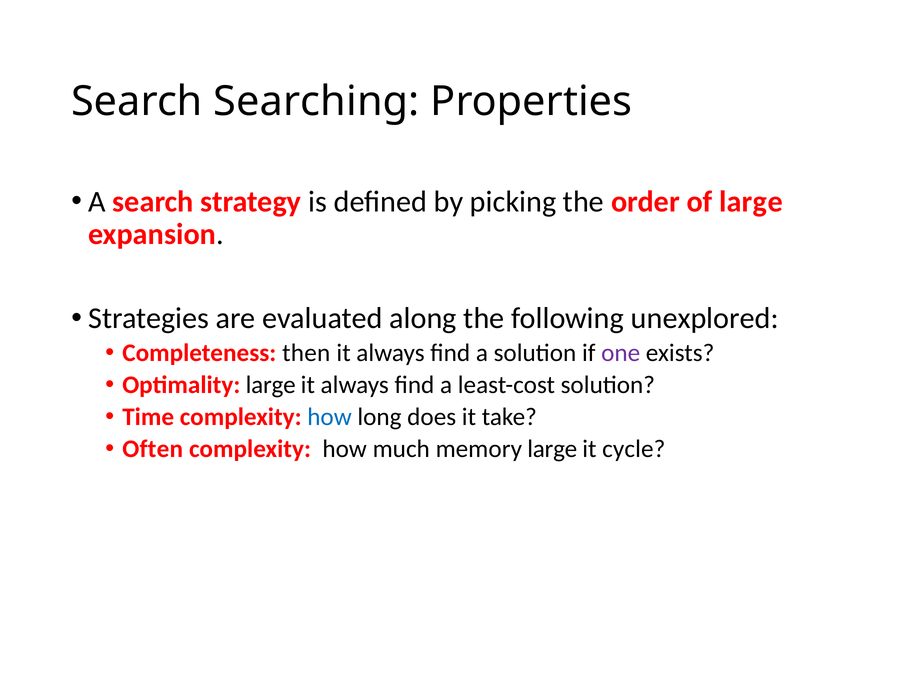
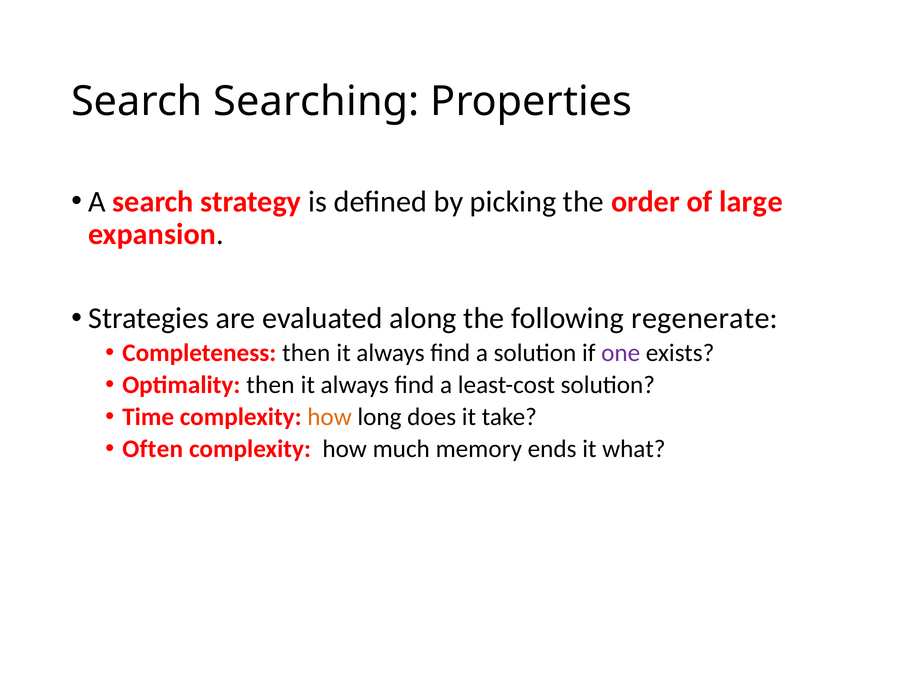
unexplored: unexplored -> regenerate
Optimality large: large -> then
how at (330, 417) colour: blue -> orange
memory large: large -> ends
cycle: cycle -> what
